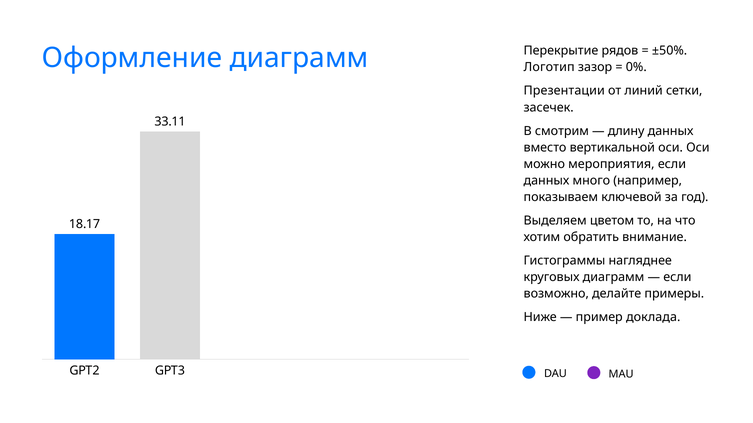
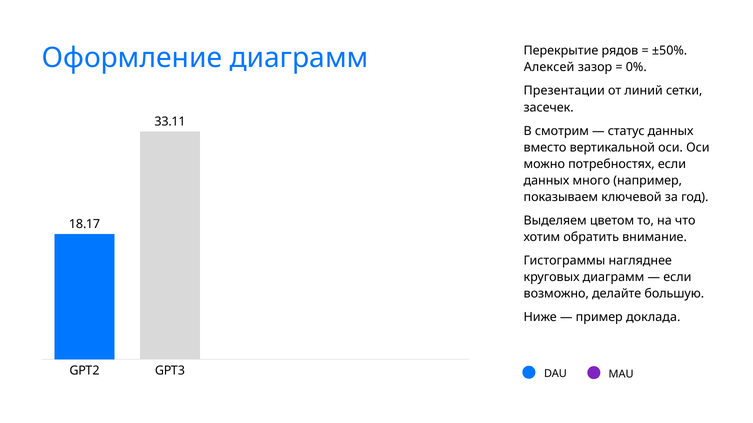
Логотип: Логотип -> Алексей
длину: длину -> статус
мероприятия: мероприятия -> потребностях
примеры: примеры -> большую
